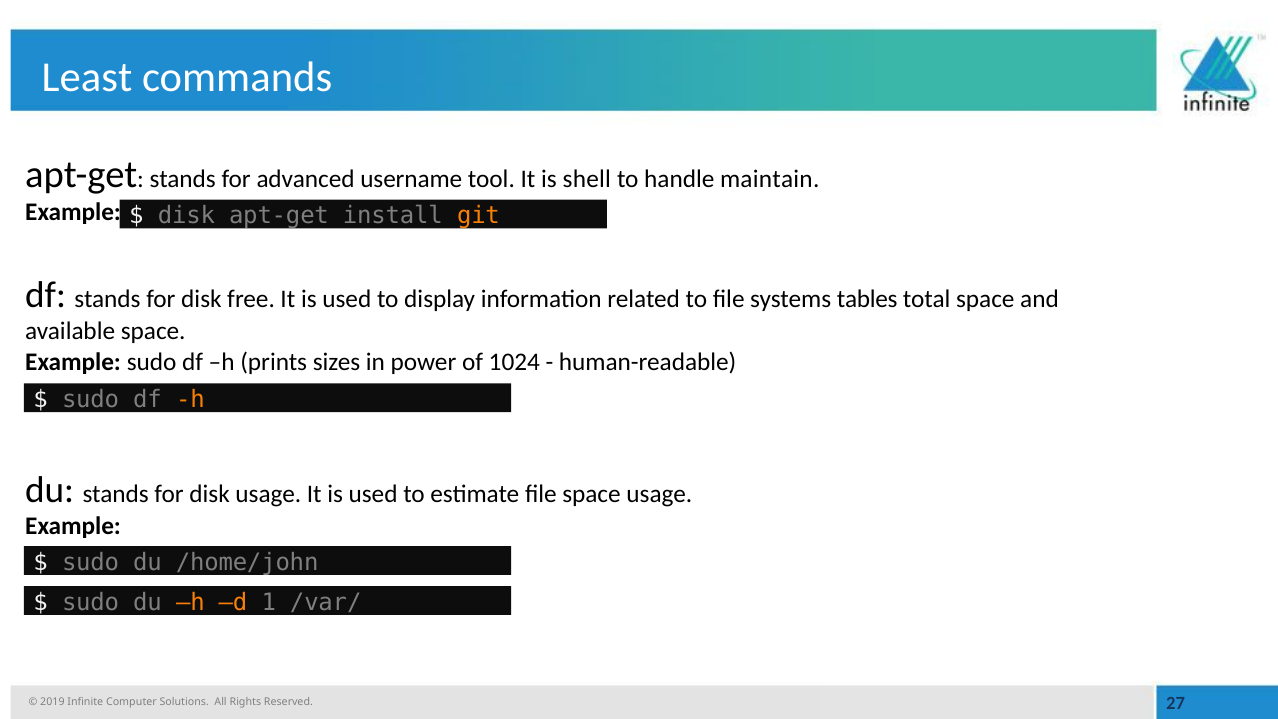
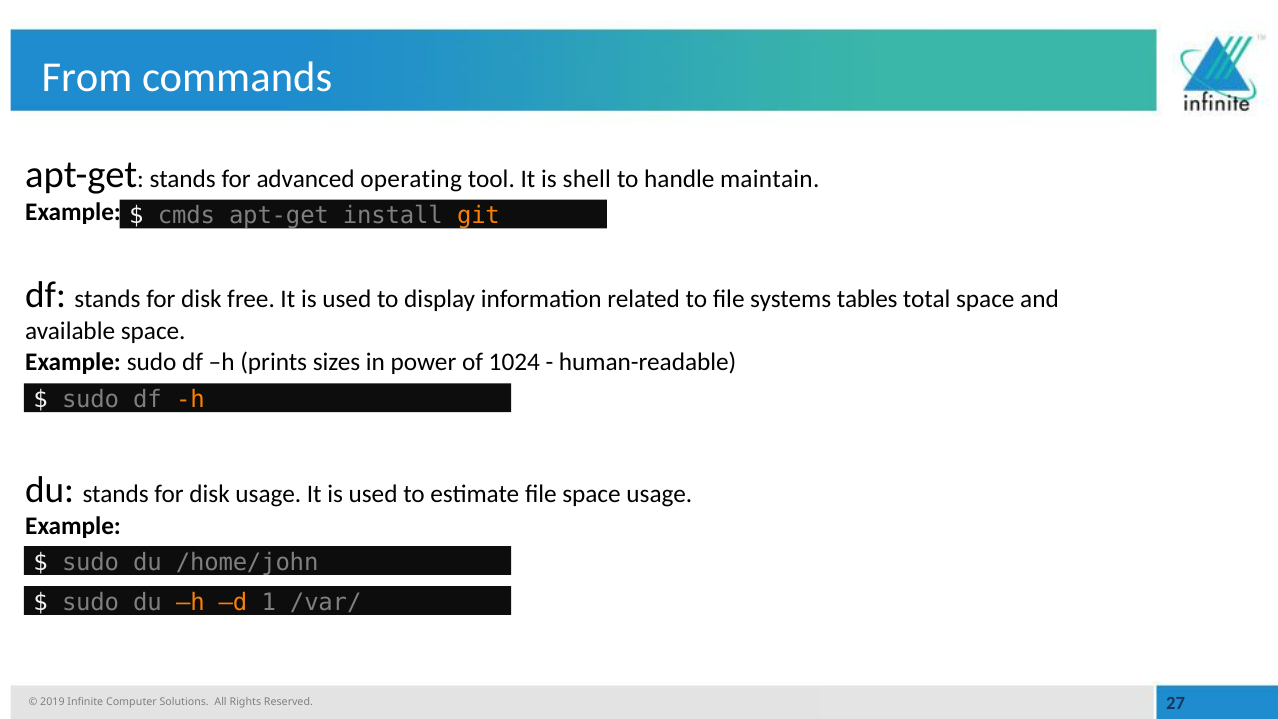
Least: Least -> From
username: username -> operating
disk at (187, 216): disk -> cmds
